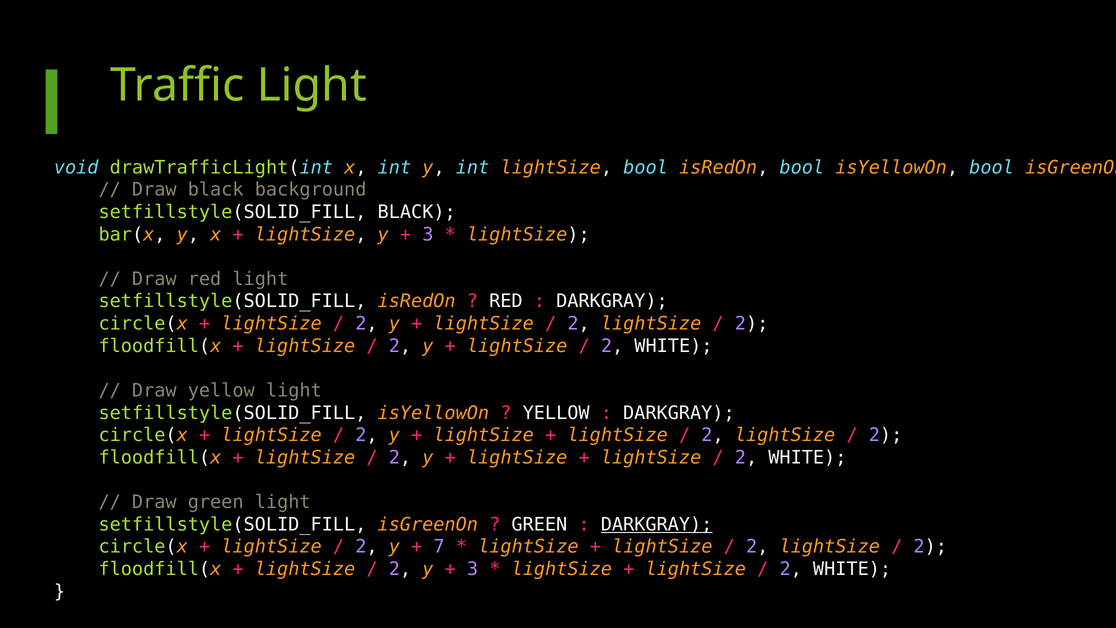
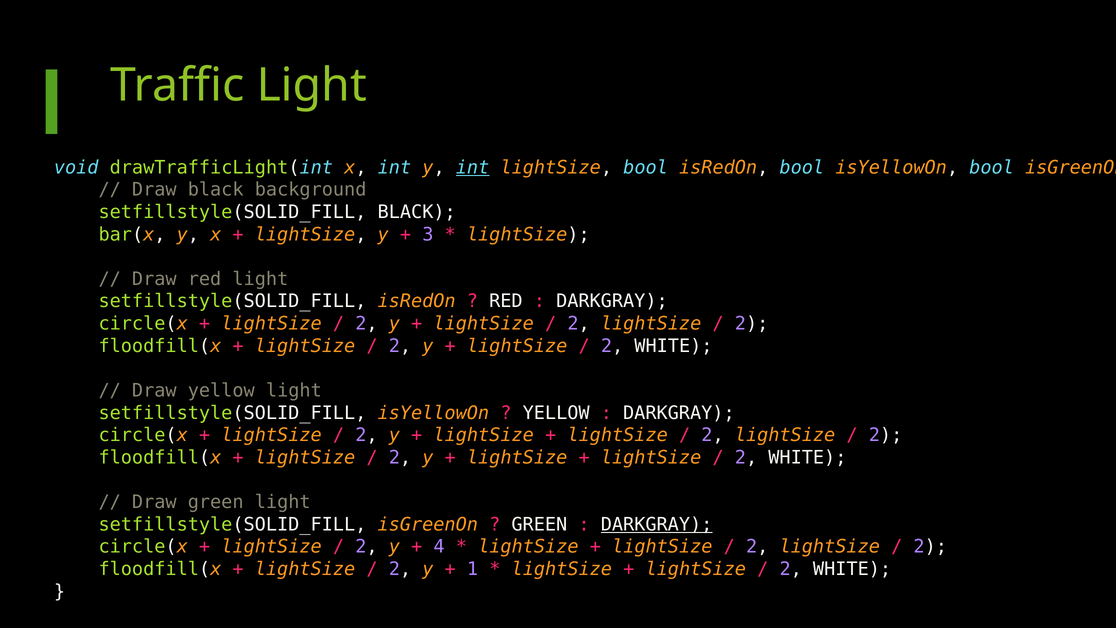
int at (473, 167) underline: none -> present
7: 7 -> 4
3 at (473, 569): 3 -> 1
